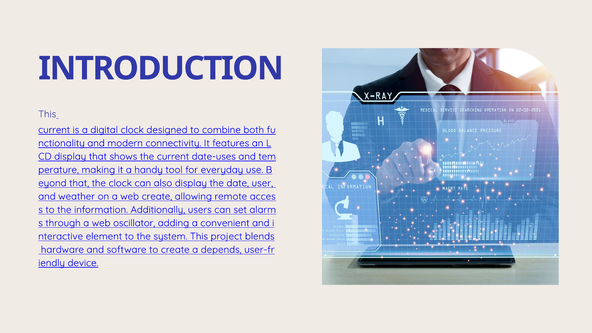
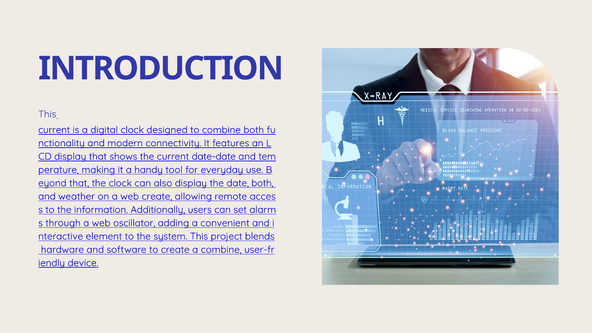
date-uses: date-uses -> date-date
date user: user -> both
a depends: depends -> combine
